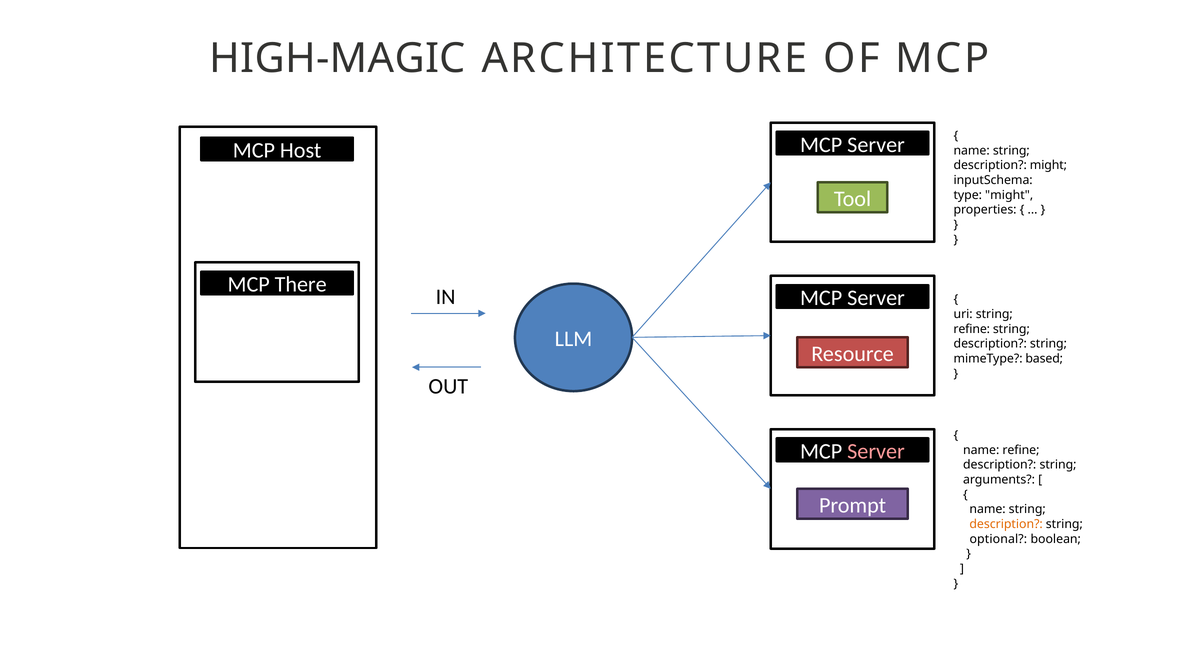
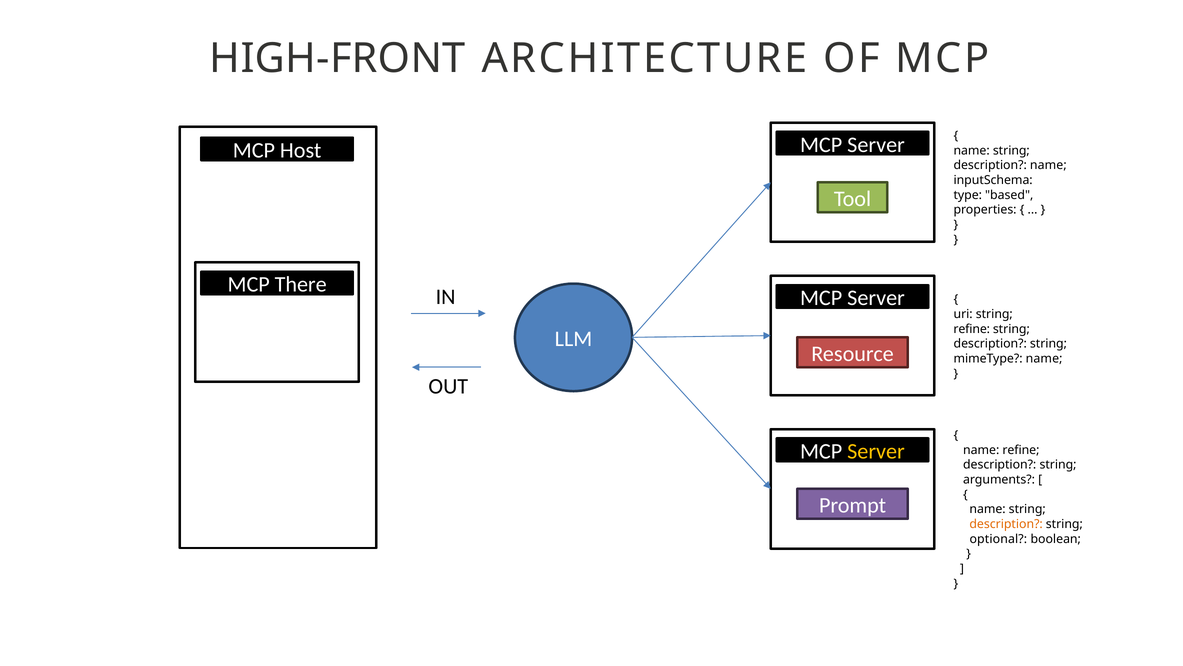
HIGH-MAGIC: HIGH-MAGIC -> HIGH-FRONT
description might: might -> name
type might: might -> based
mimeType based: based -> name
Server at (876, 451) colour: pink -> yellow
